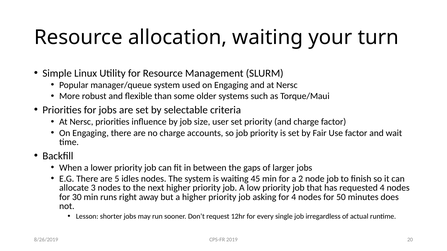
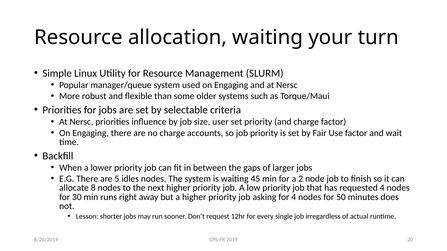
3: 3 -> 8
